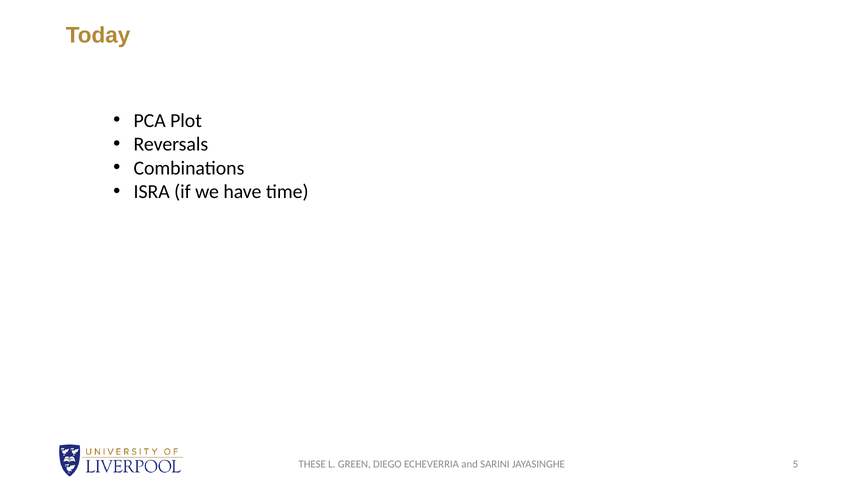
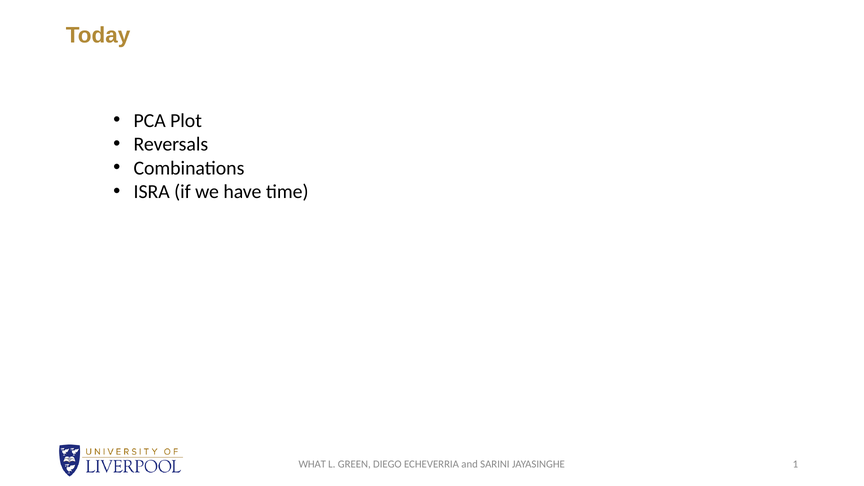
THESE: THESE -> WHAT
5: 5 -> 1
